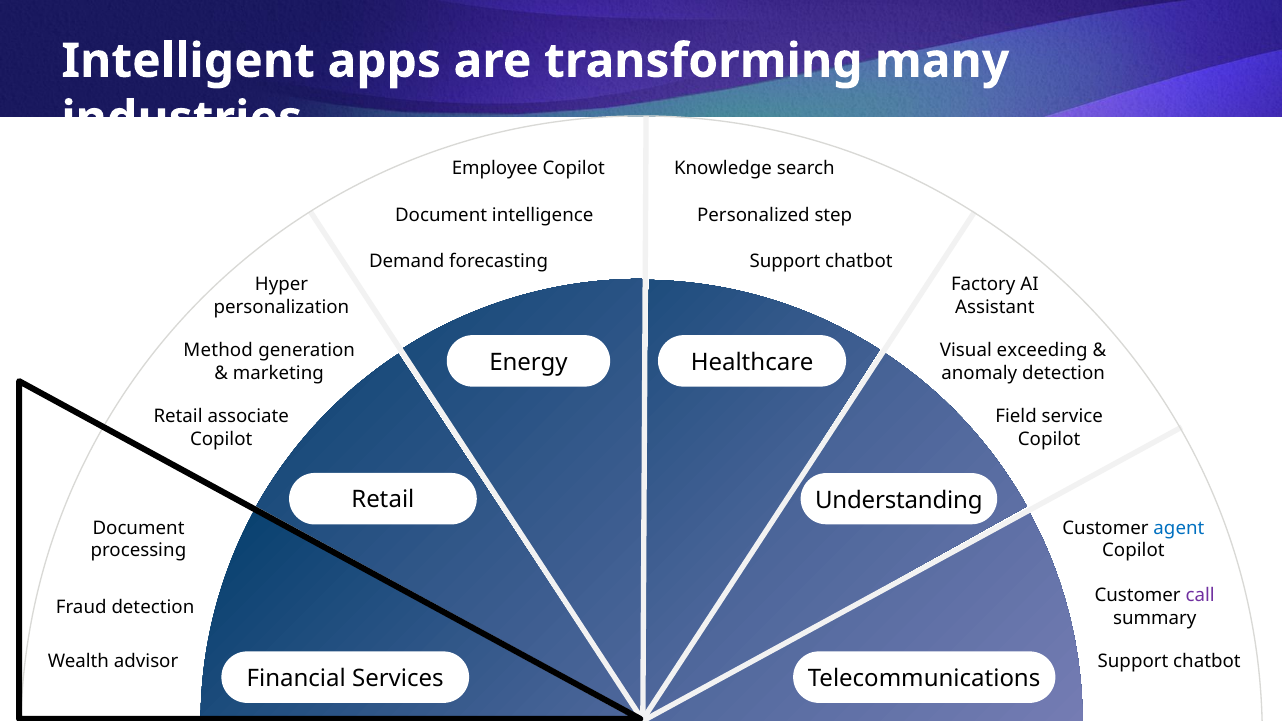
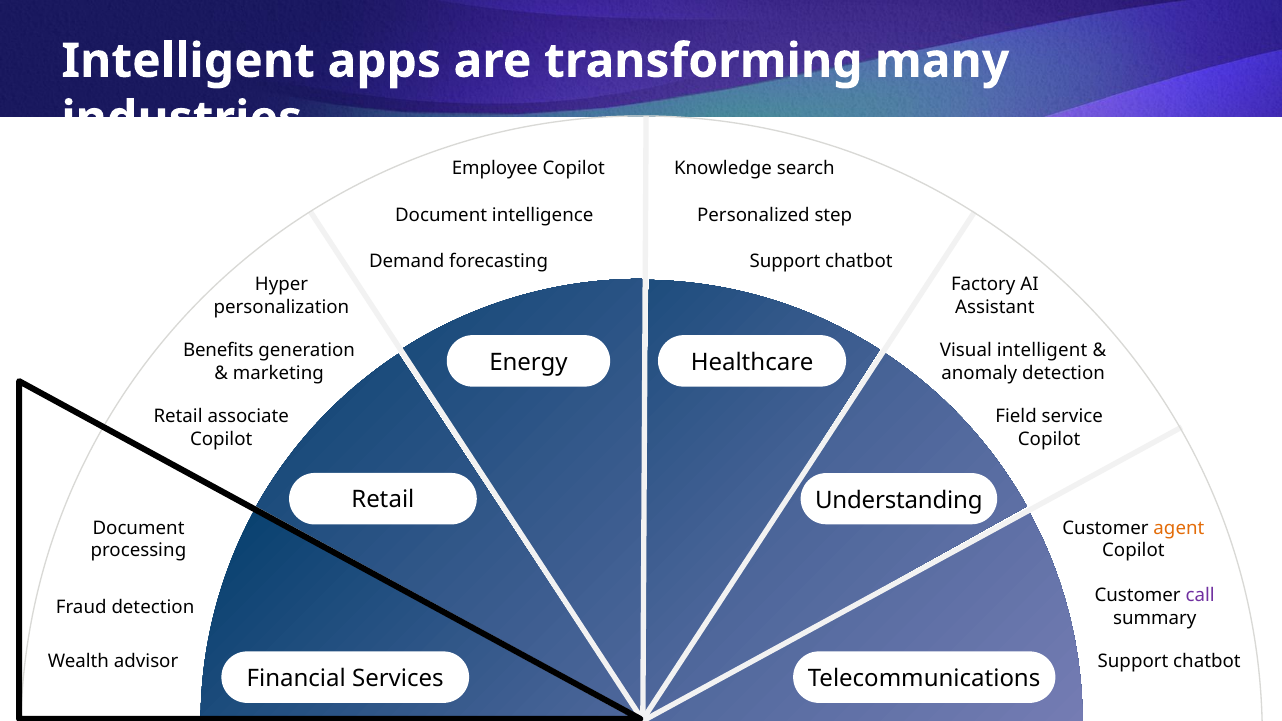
Method: Method -> Benefits
Visual exceeding: exceeding -> intelligent
agent colour: blue -> orange
